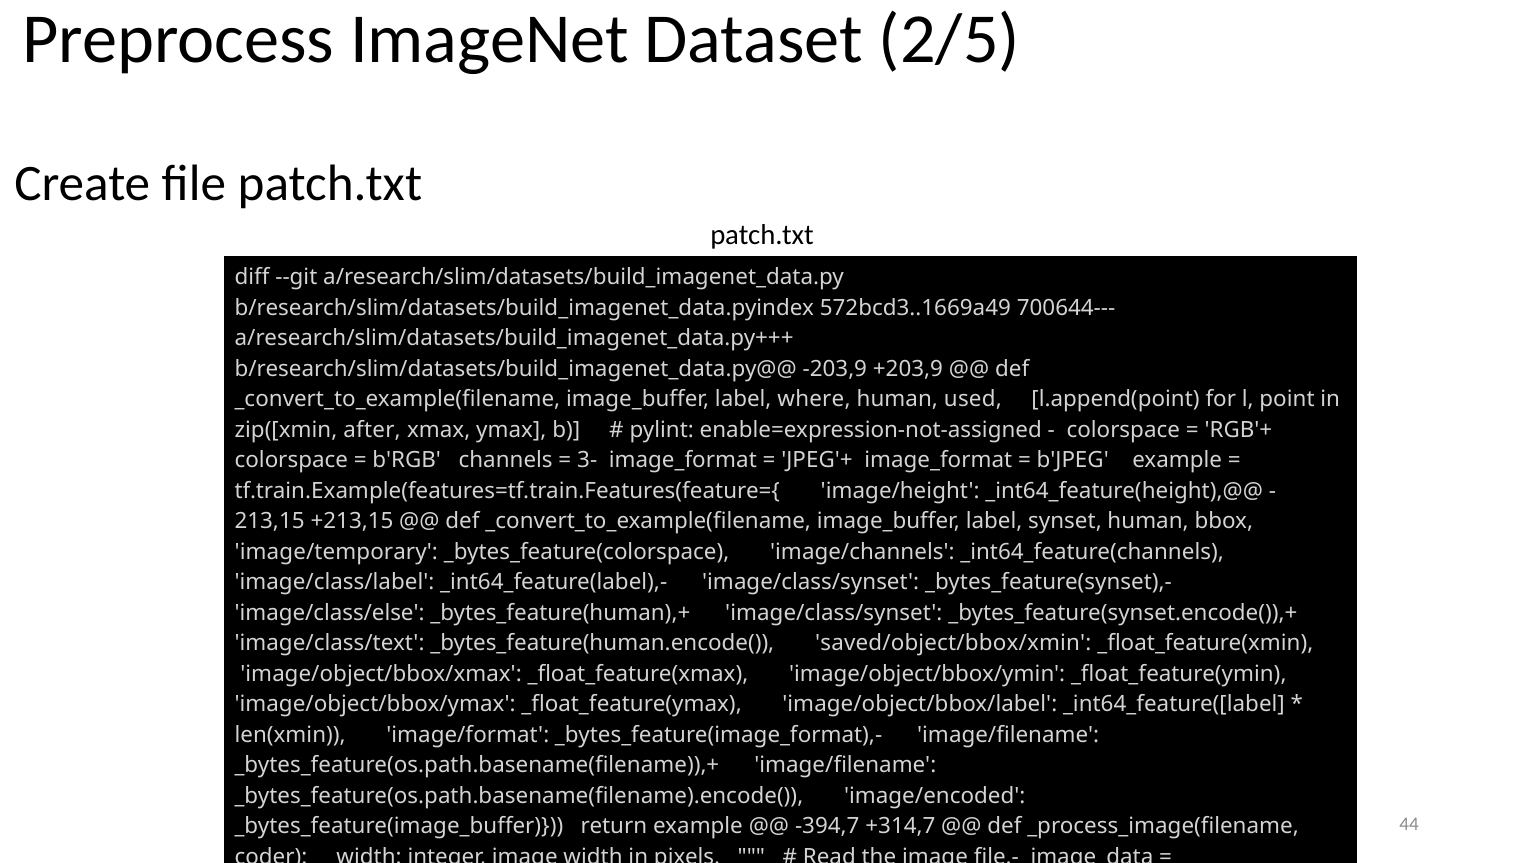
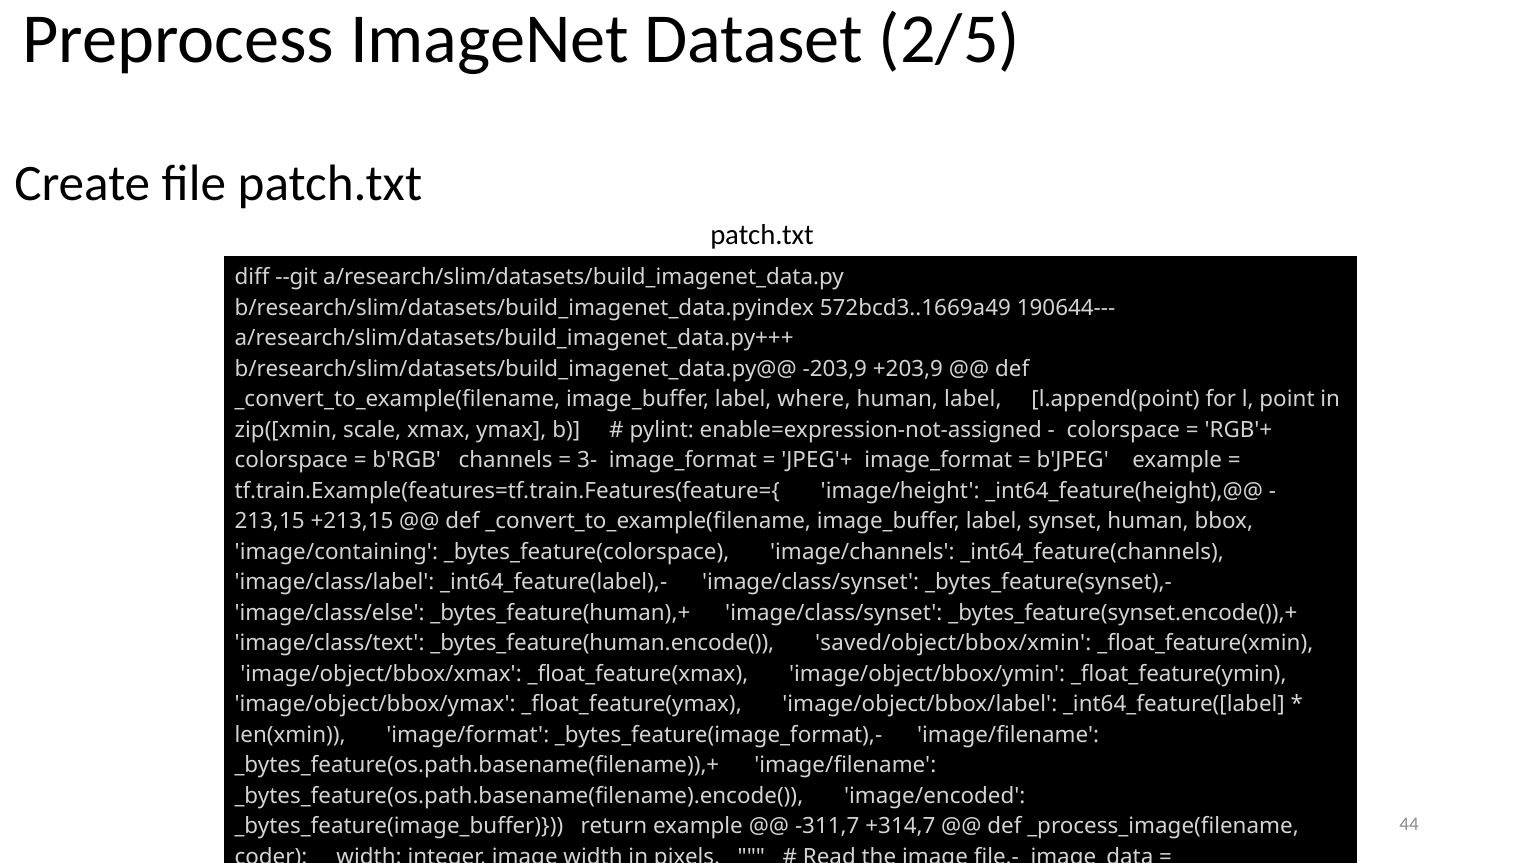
700644---: 700644--- -> 190644---
human used: used -> label
after: after -> scale
image/temporary: image/temporary -> image/containing
-394,7: -394,7 -> -311,7
